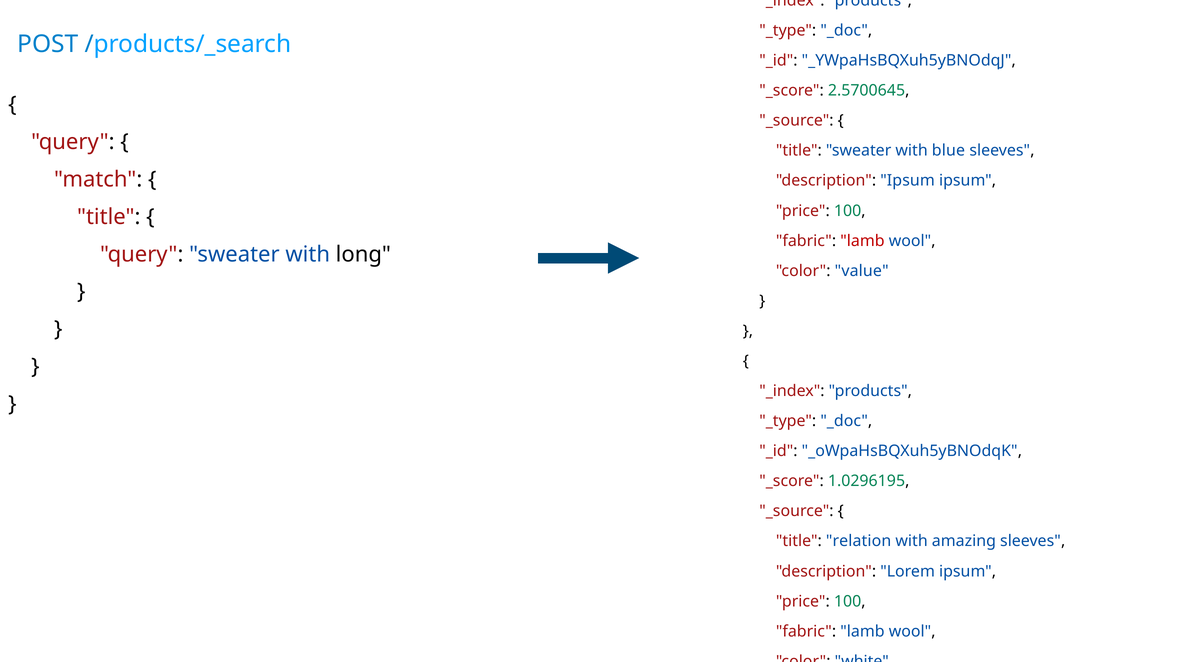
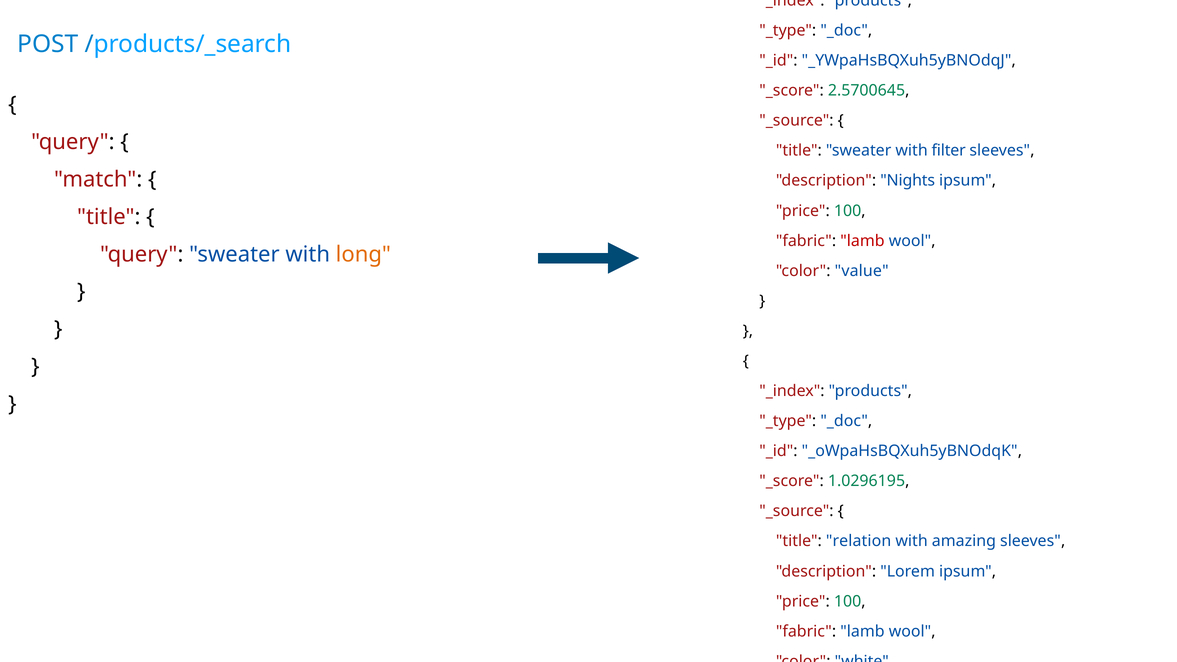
blue: blue -> filter
description Ipsum: Ipsum -> Nights
long colour: black -> orange
